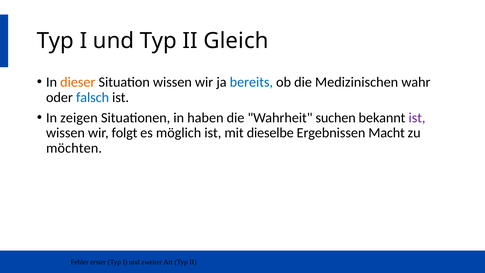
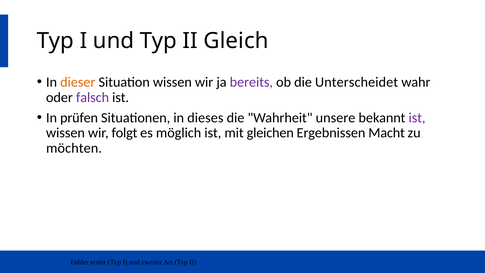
bereits colour: blue -> purple
Medizinischen: Medizinischen -> Unterscheidet
falsch colour: blue -> purple
zeigen: zeigen -> prüfen
haben: haben -> dieses
suchen: suchen -> unsere
dieselbe: dieselbe -> gleichen
